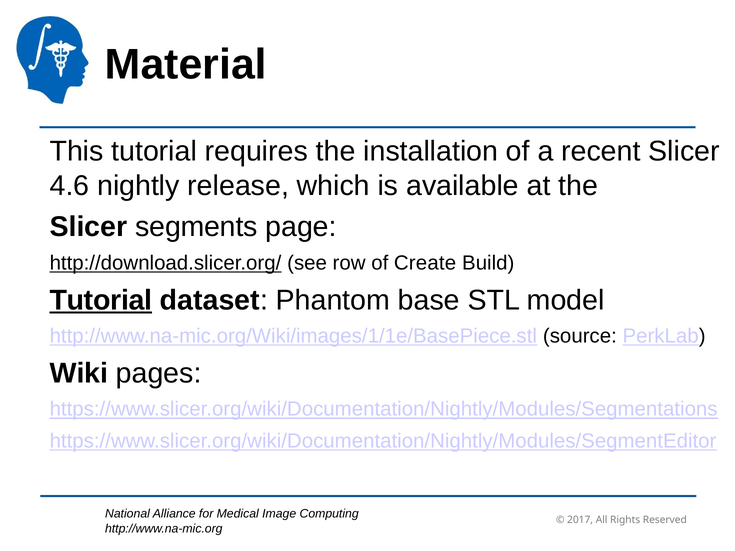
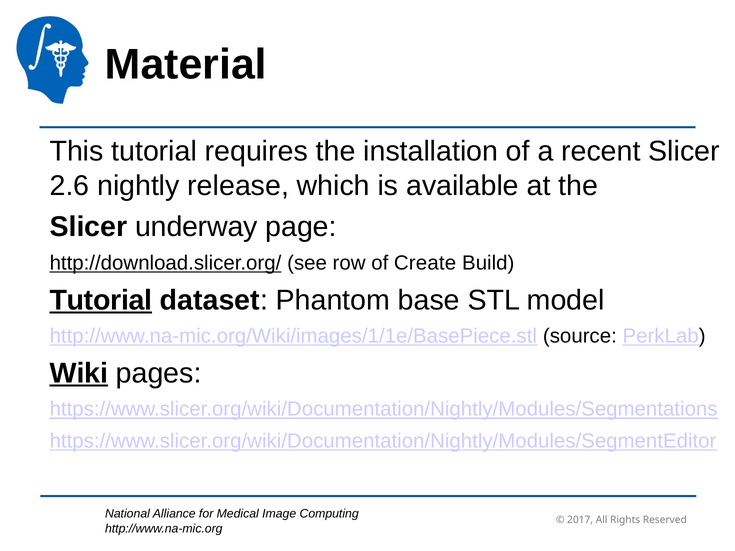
4.6: 4.6 -> 2.6
segments: segments -> underway
Wiki underline: none -> present
